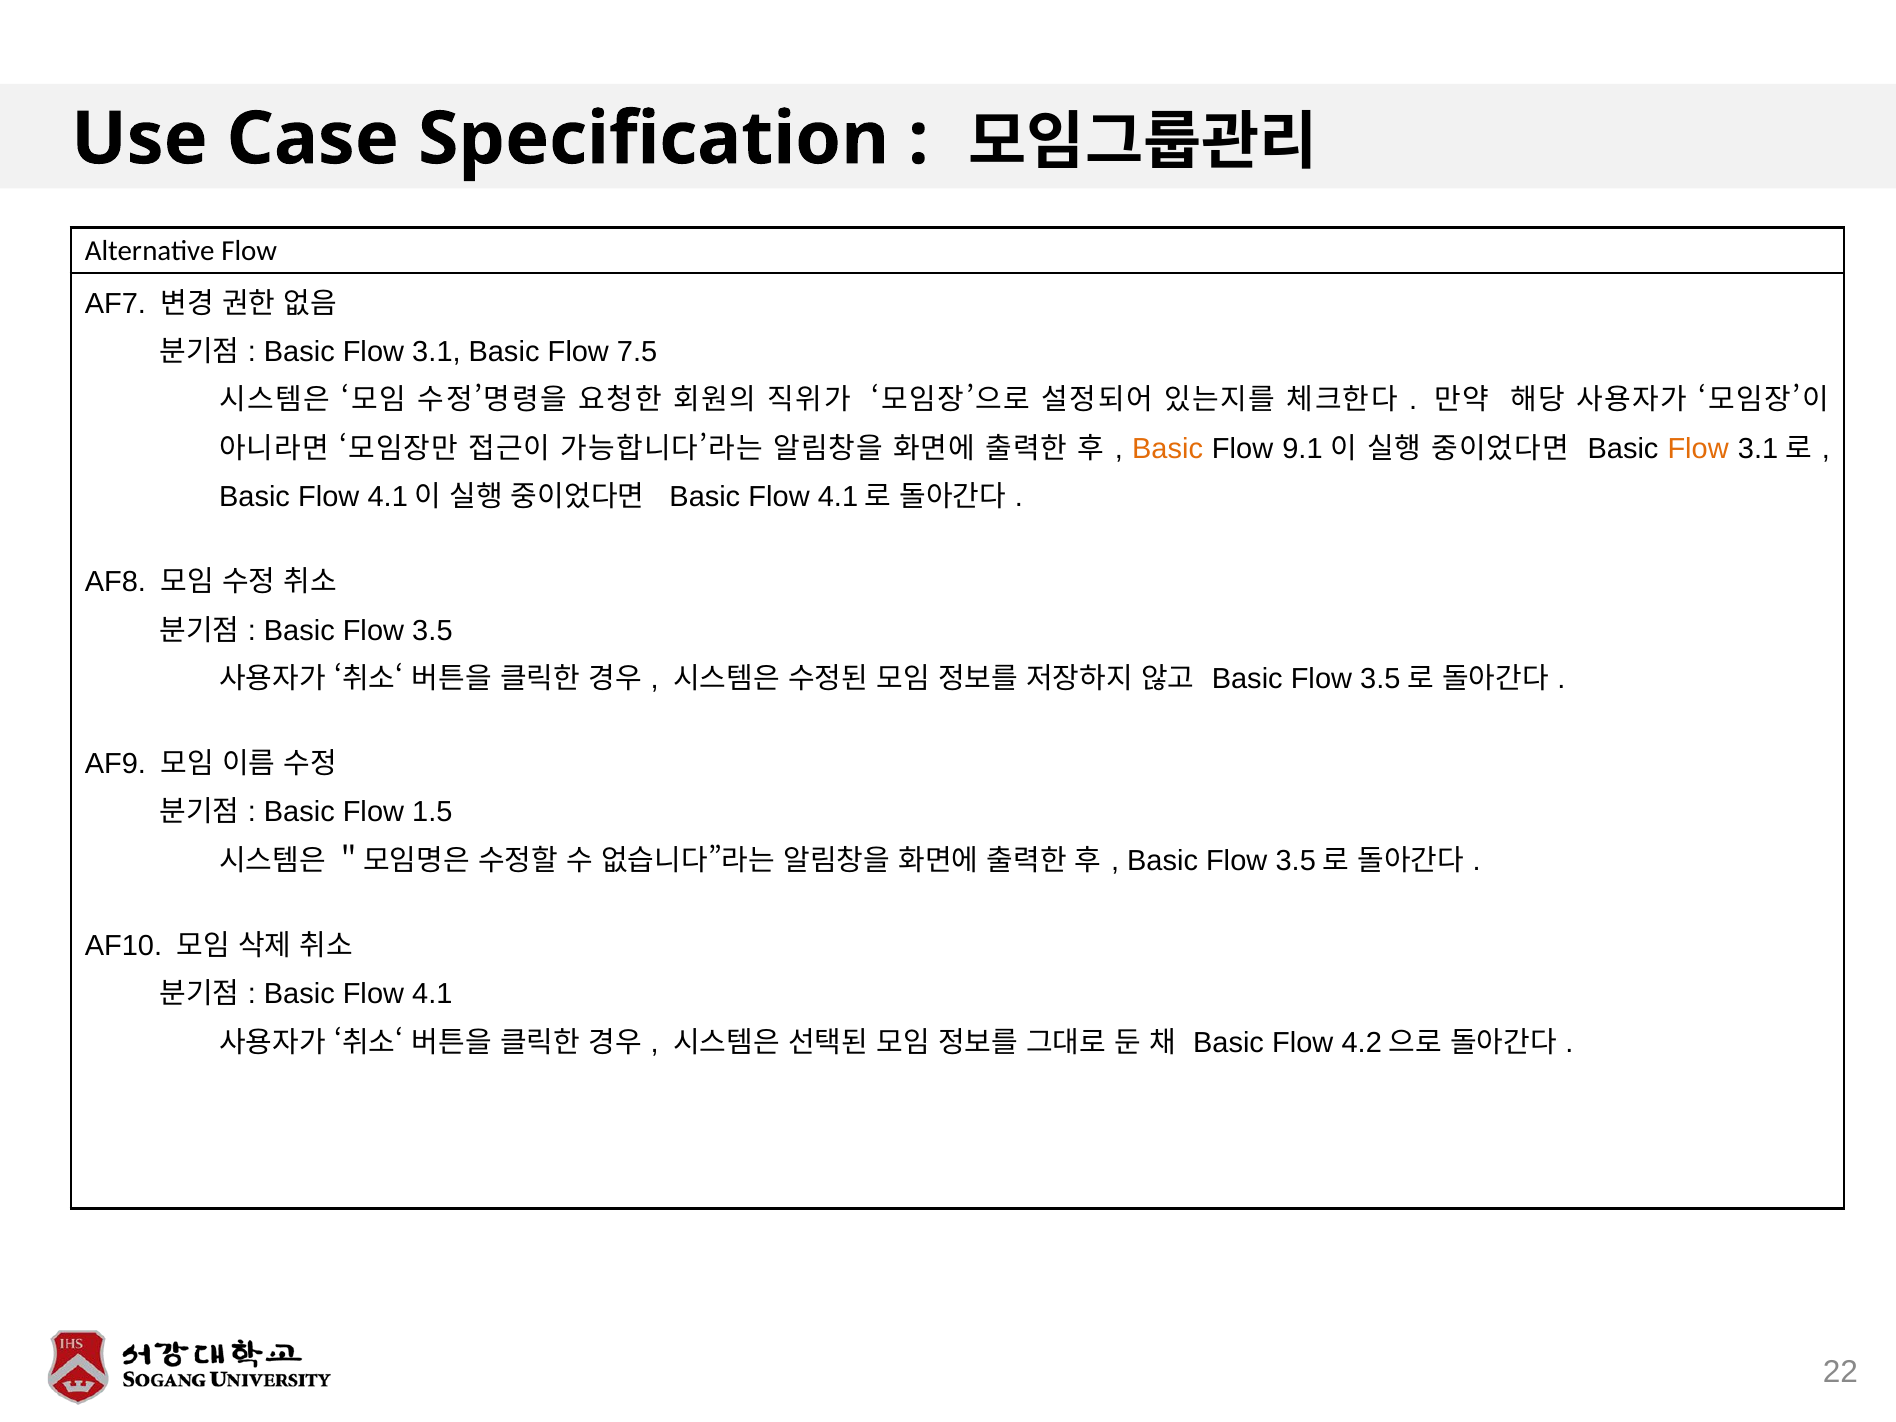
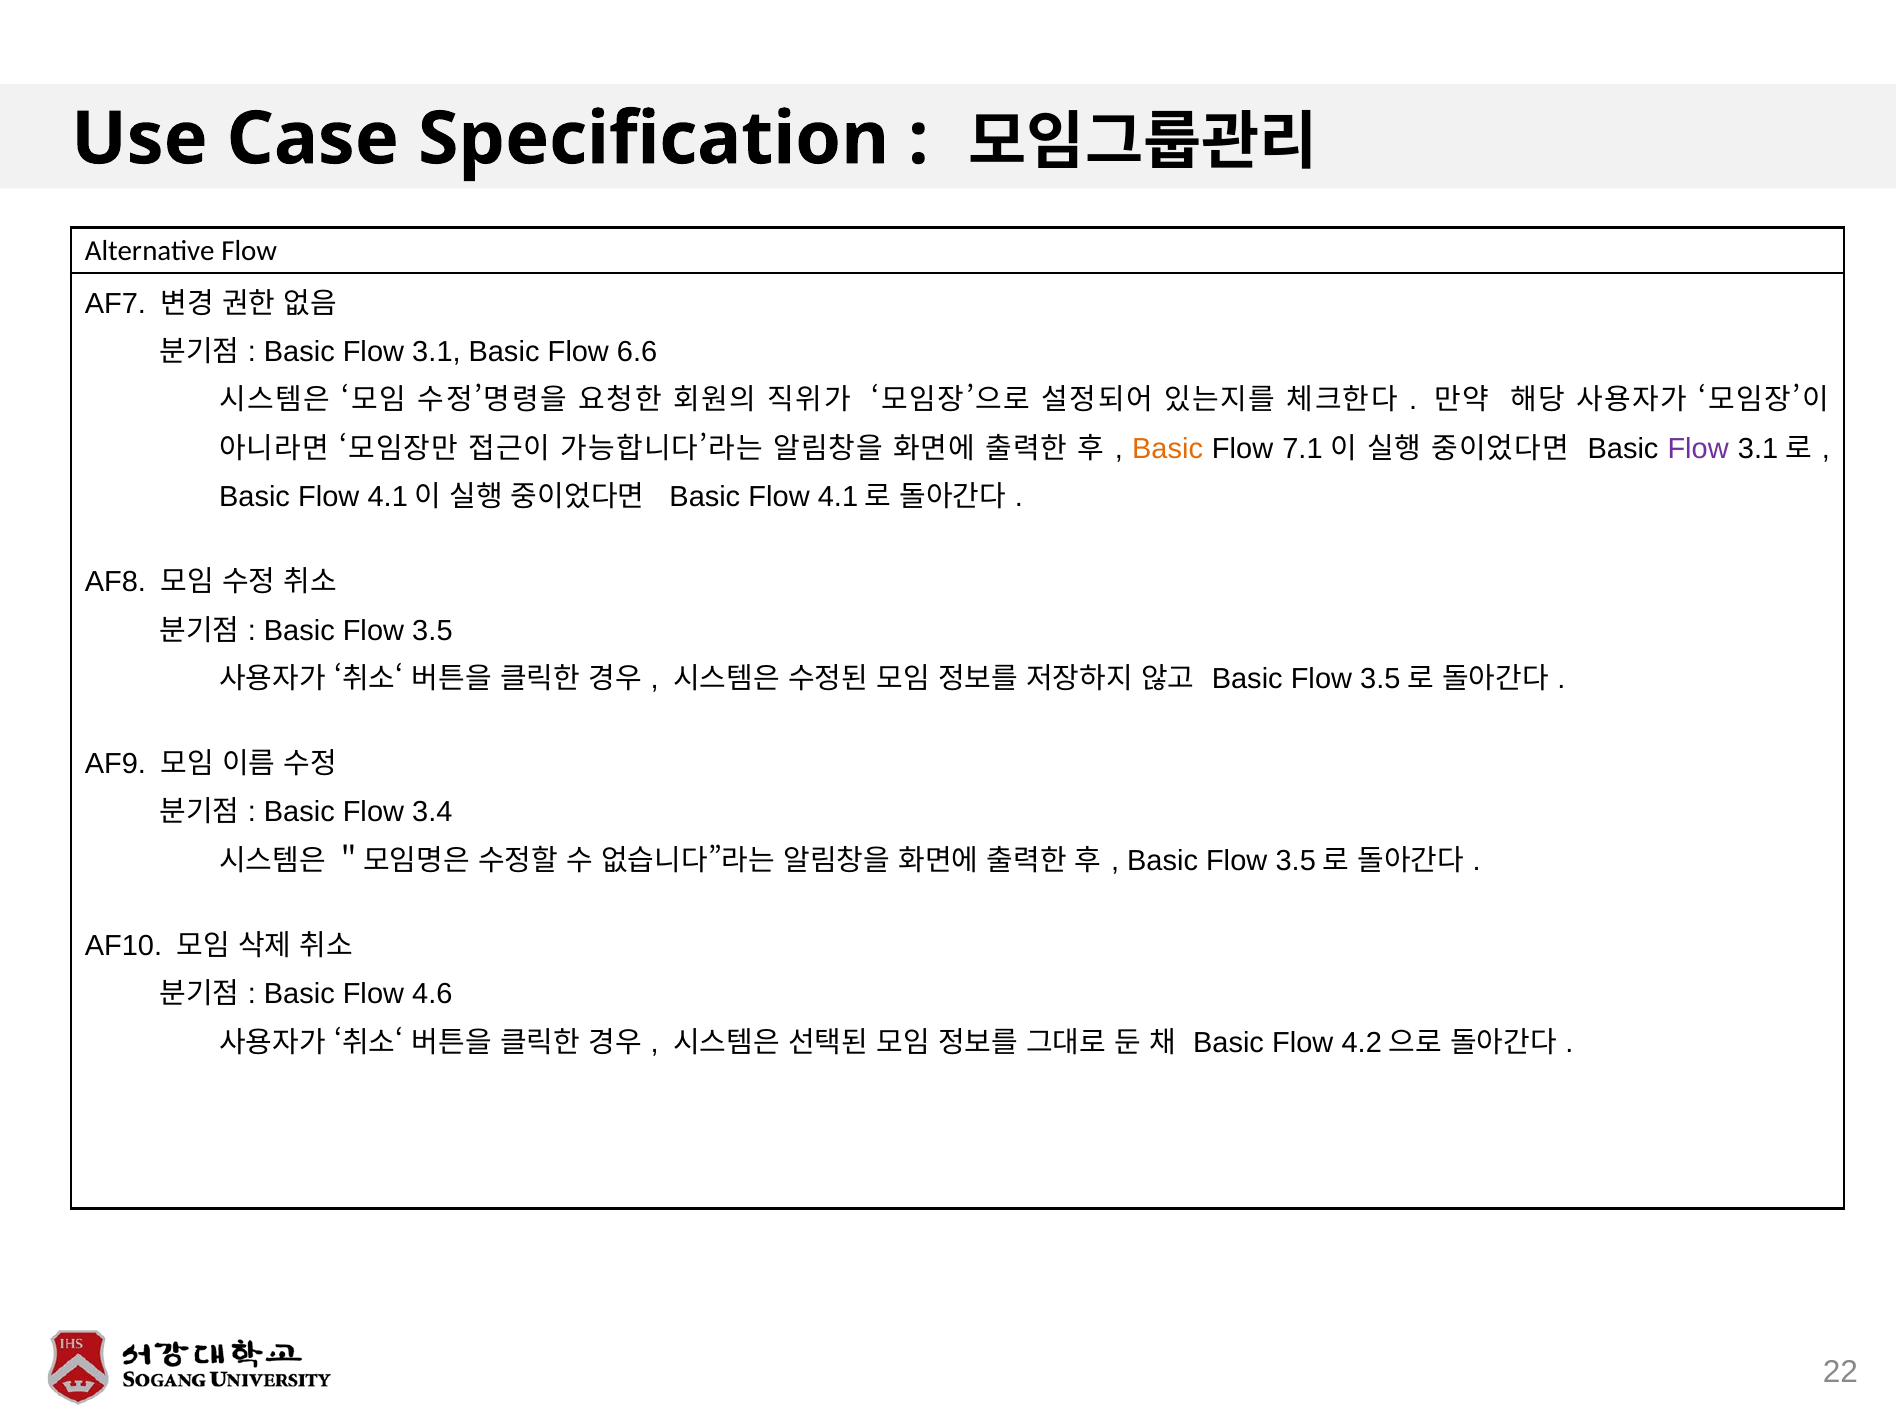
7.5: 7.5 -> 6.6
9.1: 9.1 -> 7.1
Flow at (1698, 449) colour: orange -> purple
1.5: 1.5 -> 3.4
4.1: 4.1 -> 4.6
